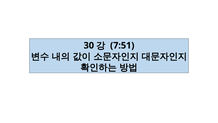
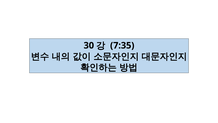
7:51: 7:51 -> 7:35
